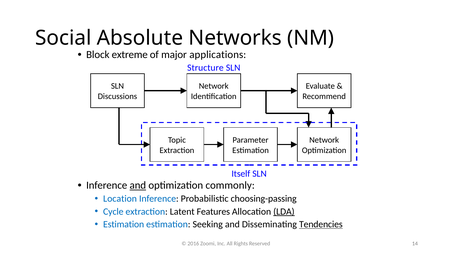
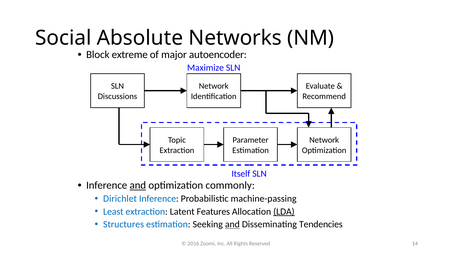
applications: applications -> autoencoder
Structure: Structure -> Maximize
Location: Location -> Dirichlet
choosing-passing: choosing-passing -> machine-passing
Cycle: Cycle -> Least
Estimation at (124, 224): Estimation -> Structures
and at (232, 224) underline: none -> present
Tendencies underline: present -> none
